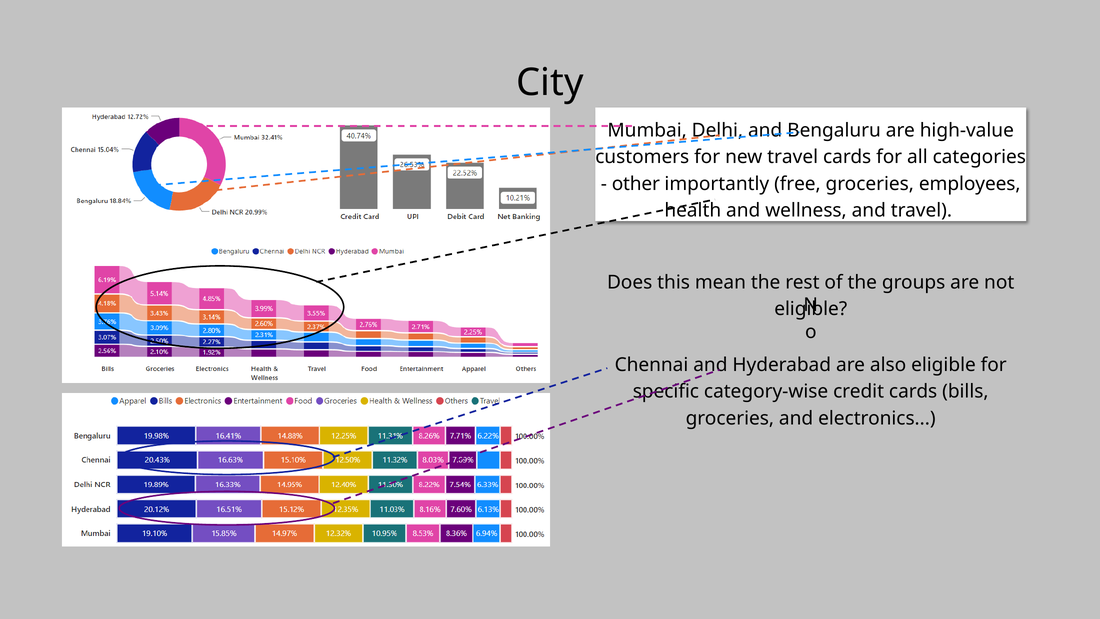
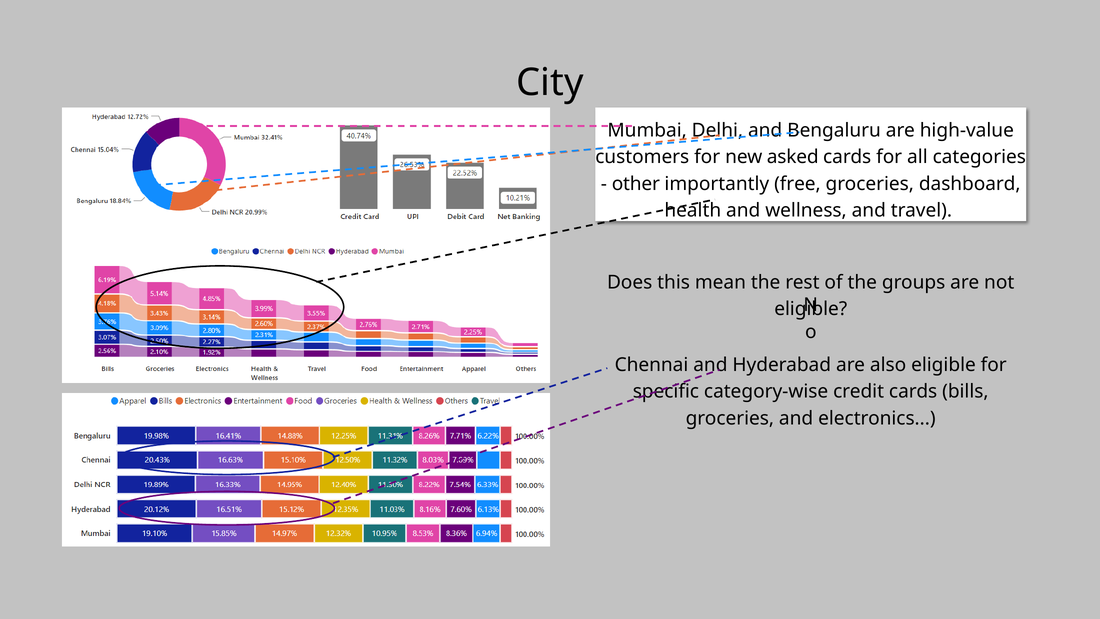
new travel: travel -> asked
employees: employees -> dashboard
